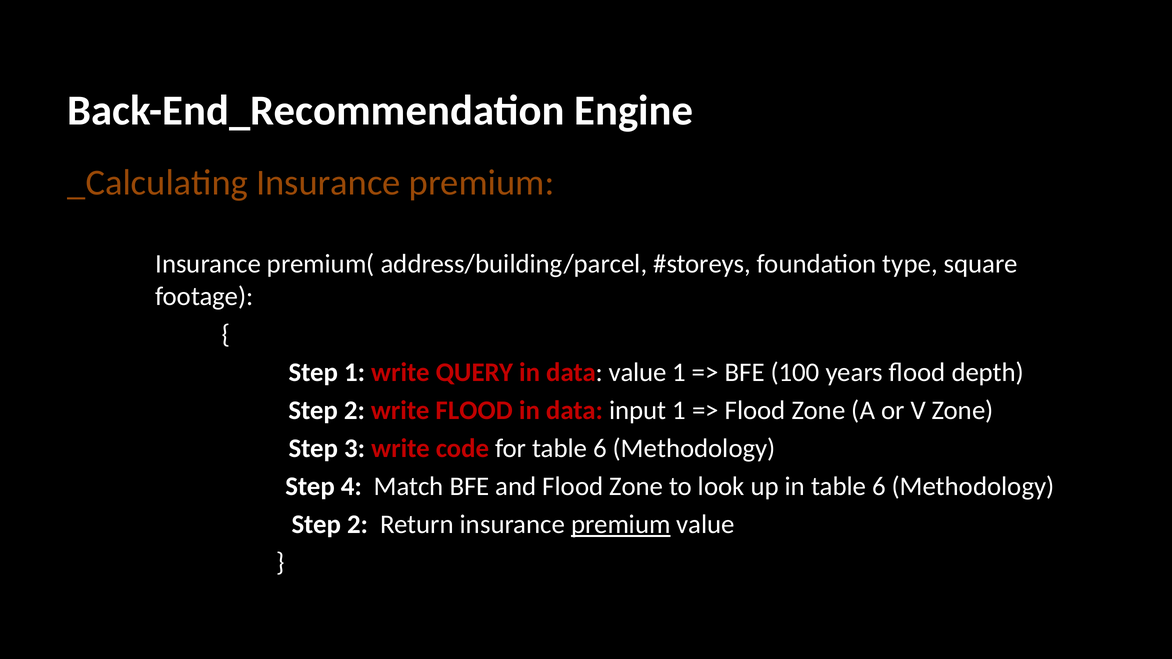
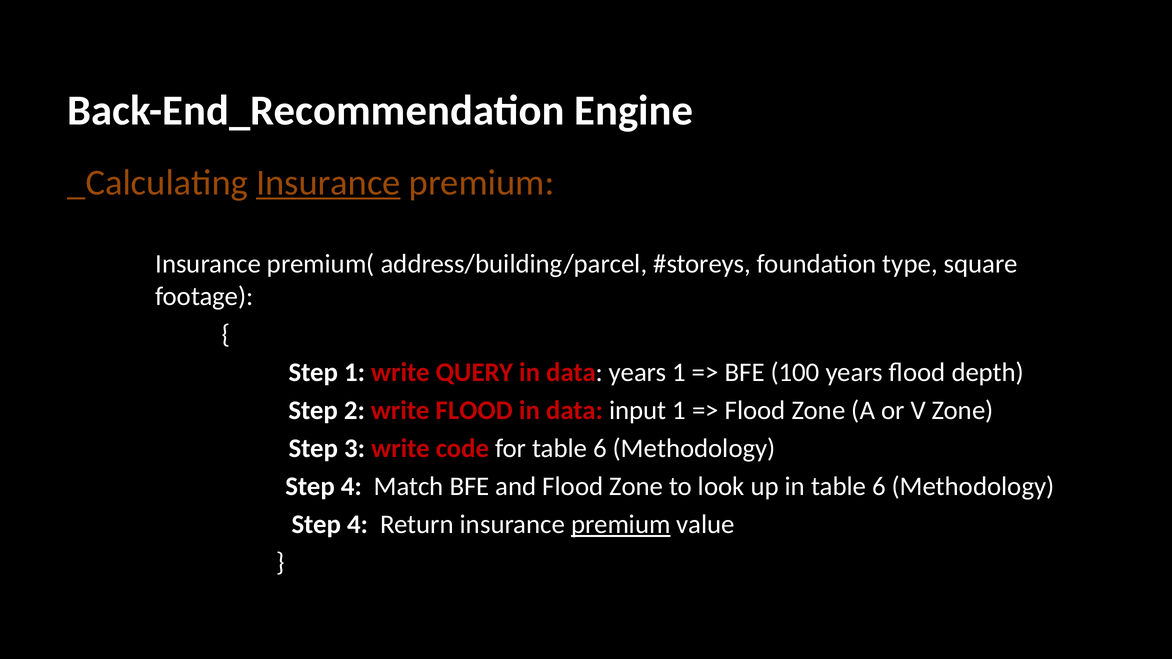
Insurance at (328, 183) underline: none -> present
data value: value -> years
2 at (357, 525): 2 -> 4
